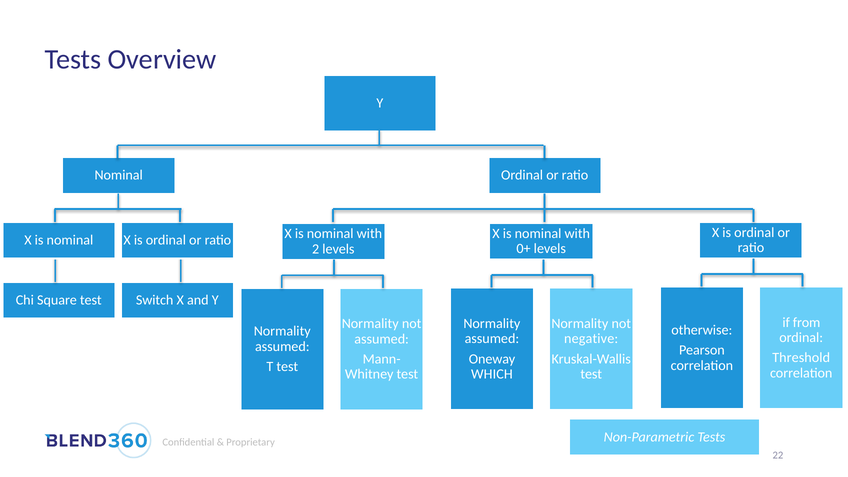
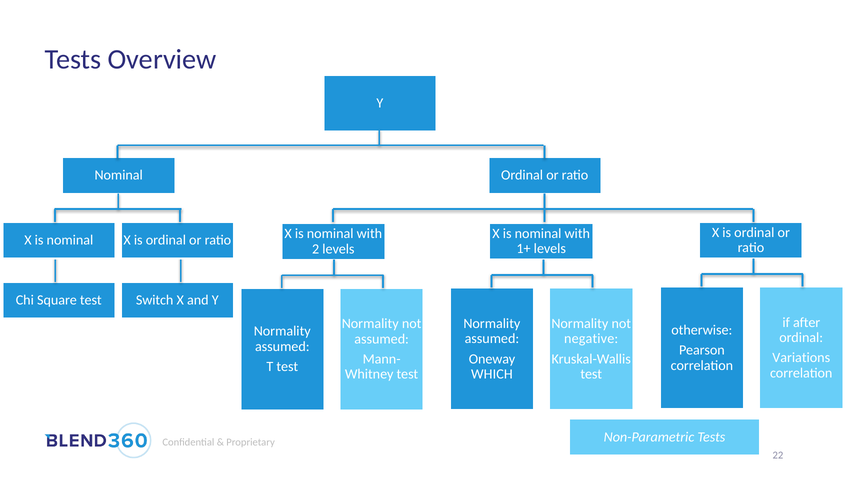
0+: 0+ -> 1+
from: from -> after
Threshold: Threshold -> Variations
